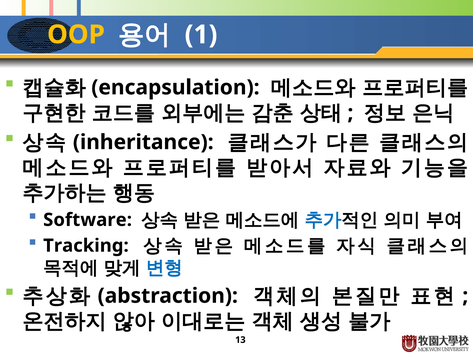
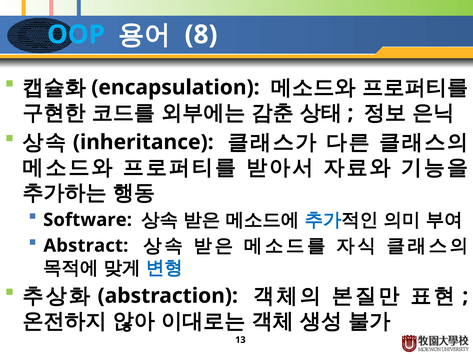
OOP colour: yellow -> light blue
1: 1 -> 8
Tracking: Tracking -> Abstract
